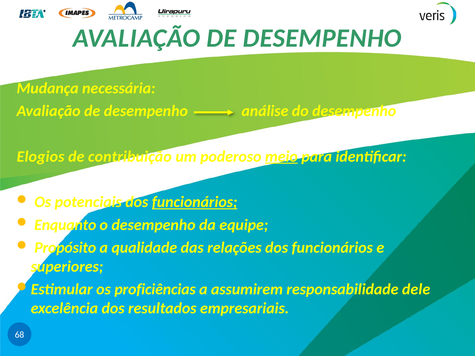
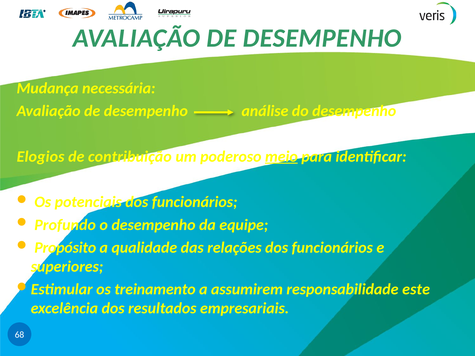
funcionários at (195, 202) underline: present -> none
Enquanto: Enquanto -> Profundo
proficiências: proficiências -> treinamento
dele: dele -> este
